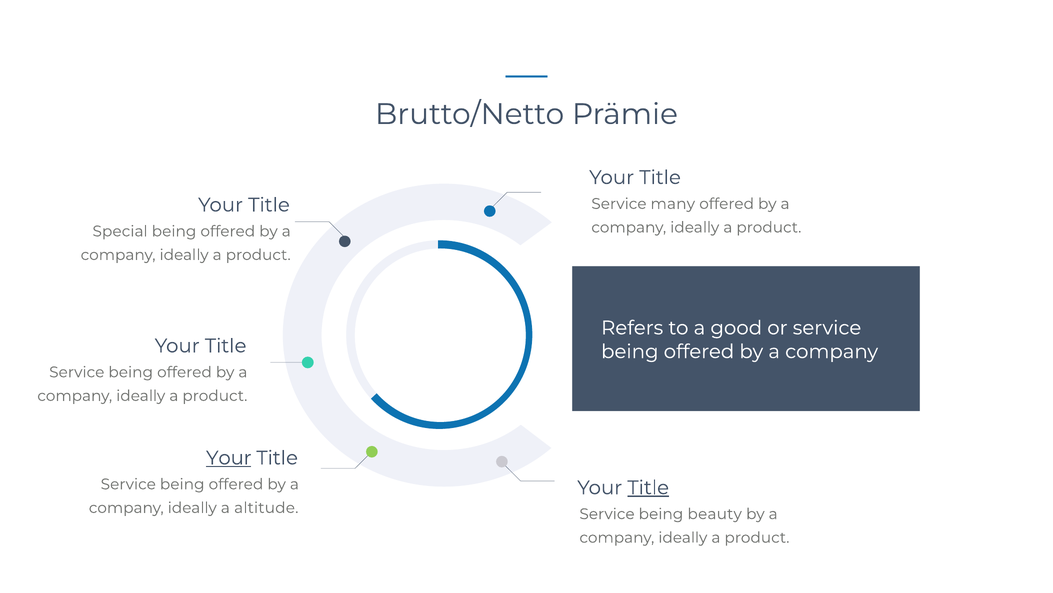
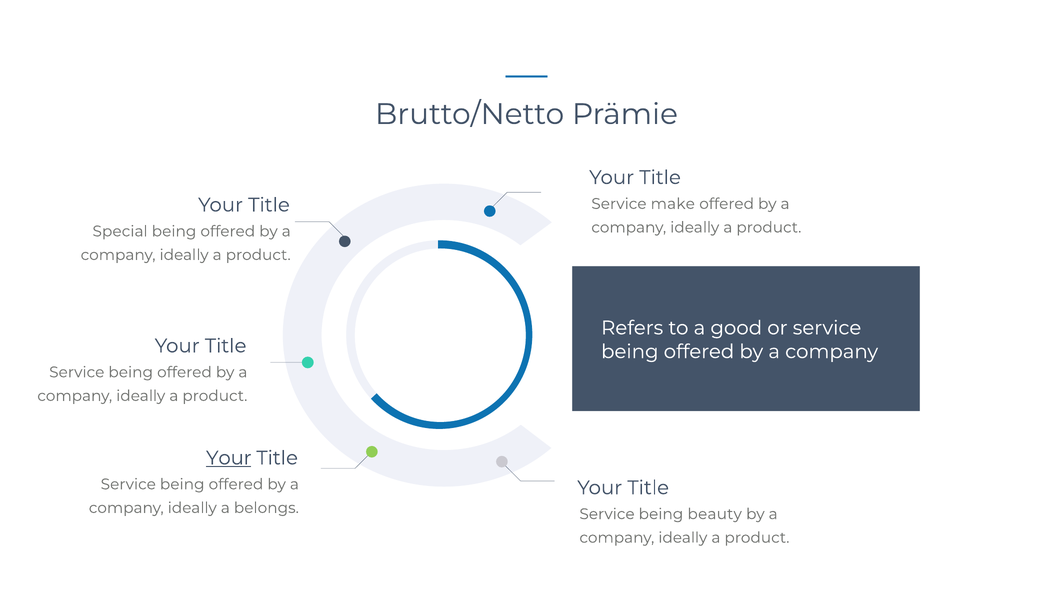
many: many -> make
Title at (648, 487) underline: present -> none
altitude: altitude -> belongs
